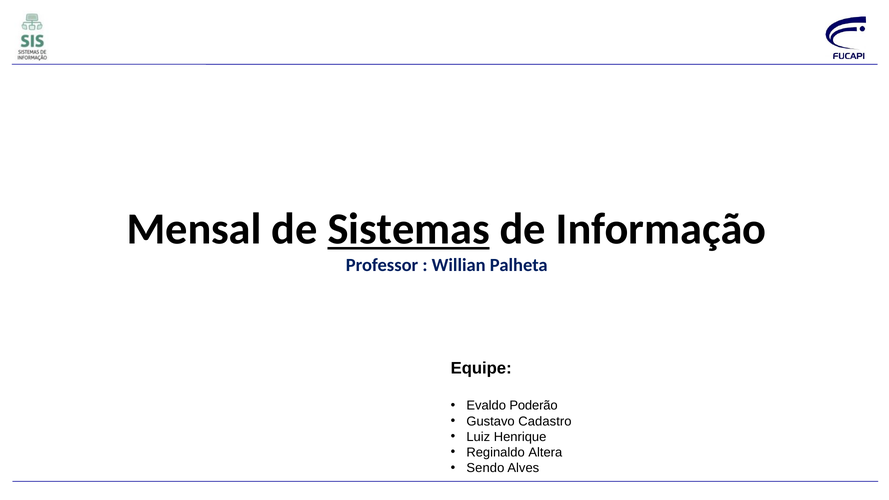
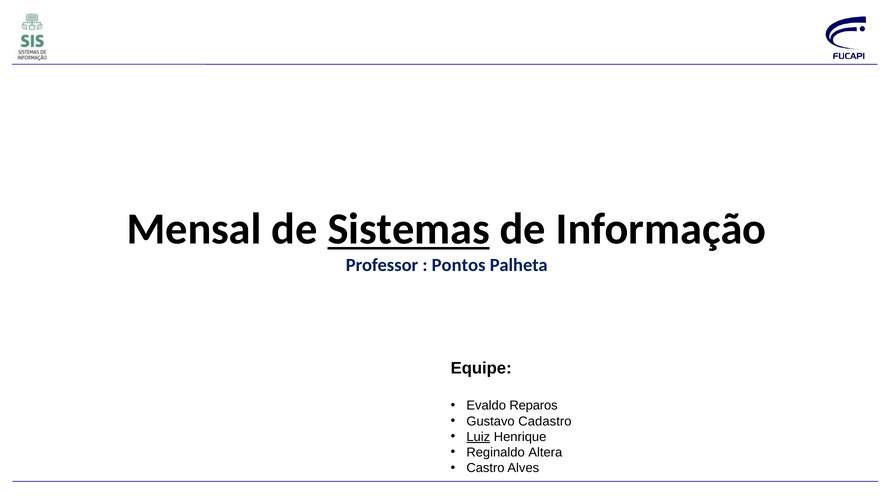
Willian: Willian -> Pontos
Poderão: Poderão -> Reparos
Luiz underline: none -> present
Sendo: Sendo -> Castro
